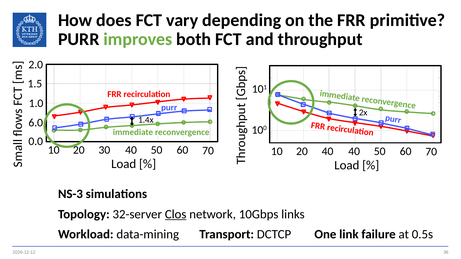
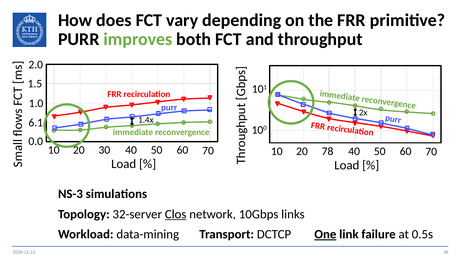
6.0: 6.0 -> 6.1
20 40: 40 -> 78
One underline: none -> present
